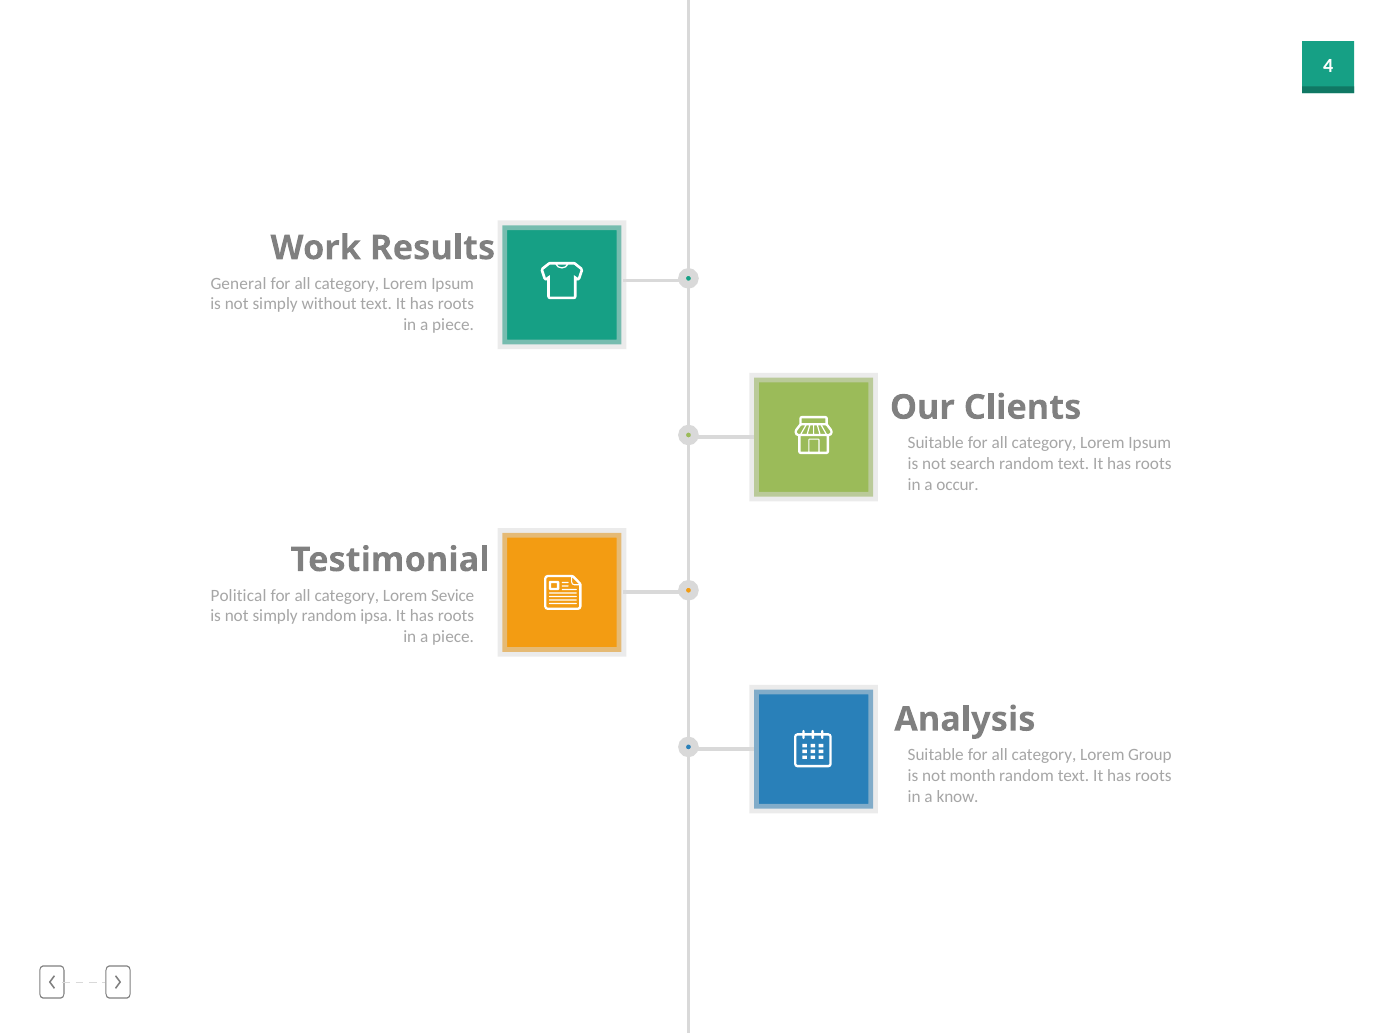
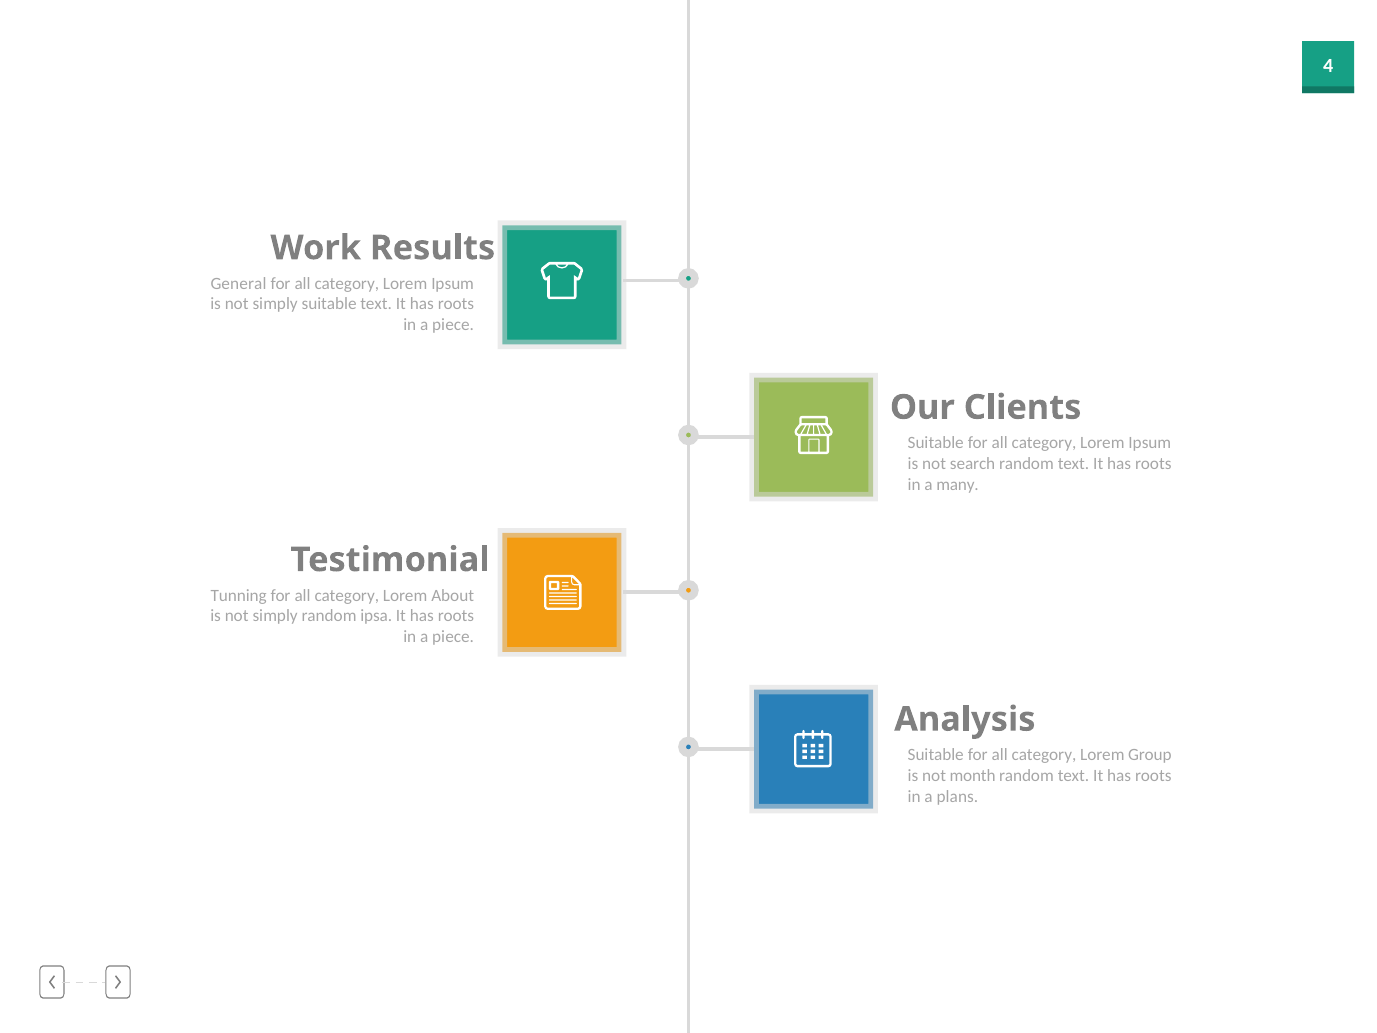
simply without: without -> suitable
occur: occur -> many
Political: Political -> Tunning
Sevice: Sevice -> About
know: know -> plans
